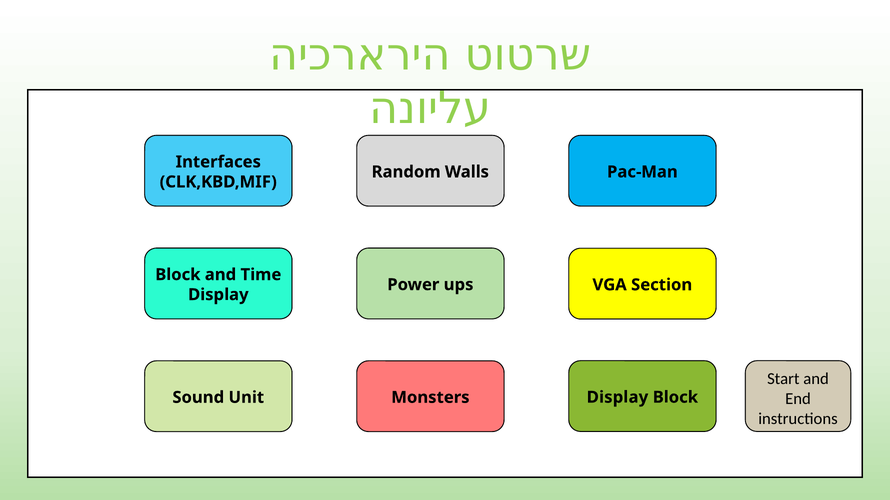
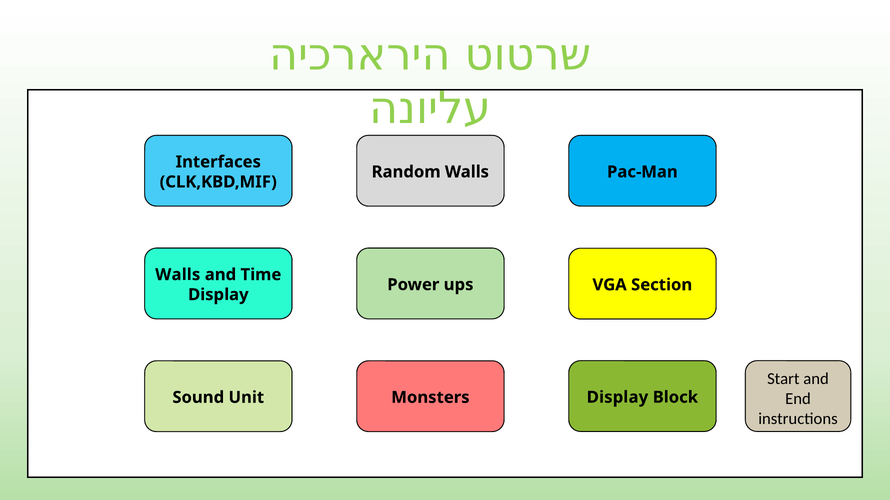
Block at (178, 275): Block -> Walls
